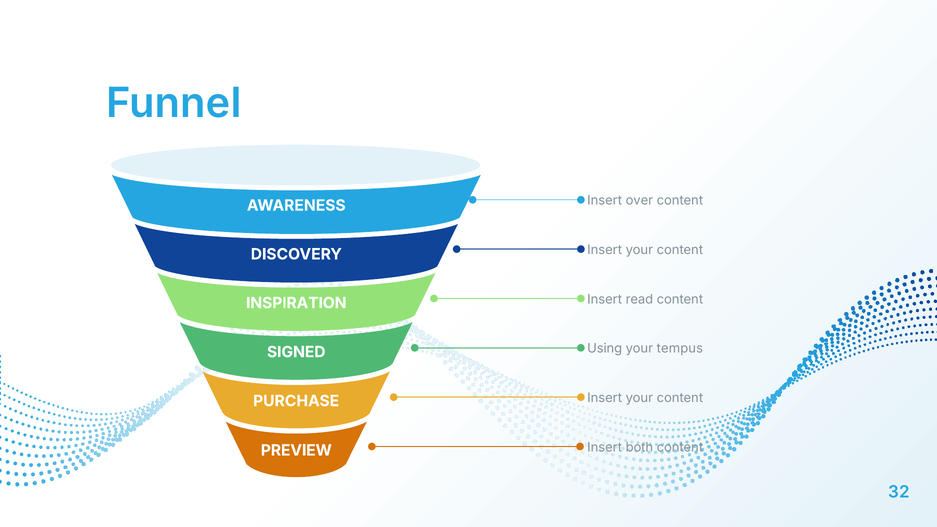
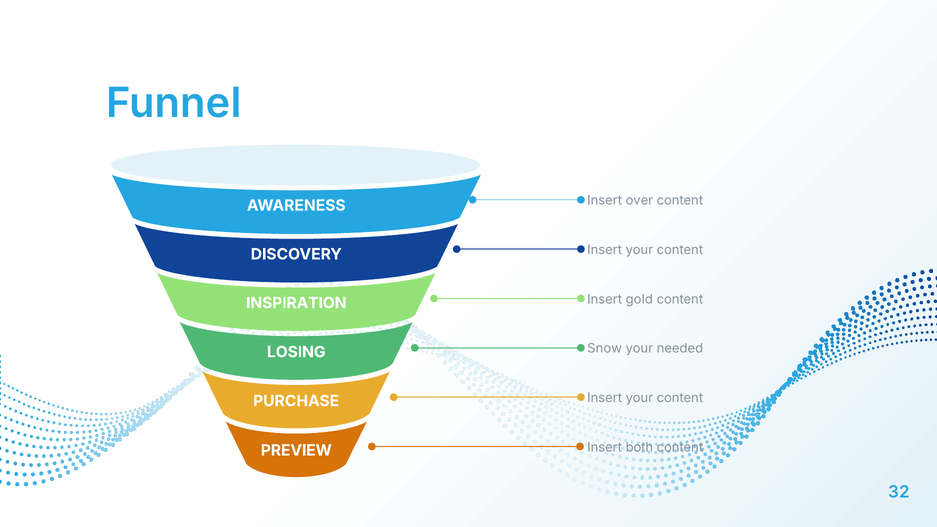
read: read -> gold
Using: Using -> Snow
tempus: tempus -> needed
SIGNED: SIGNED -> LOSING
